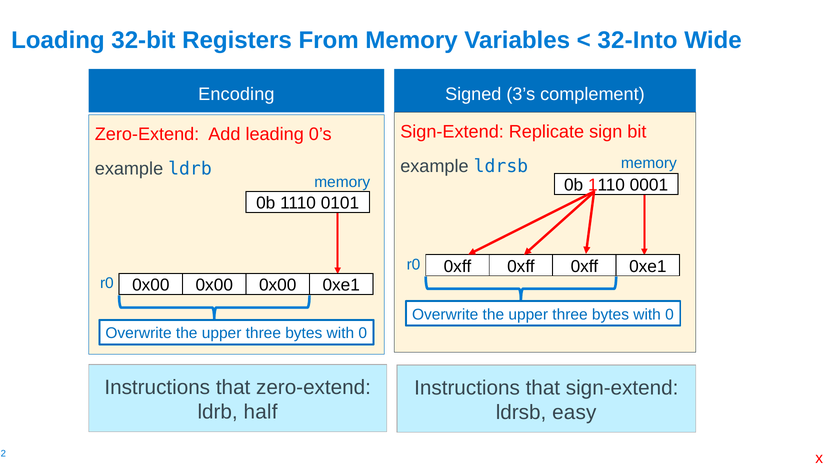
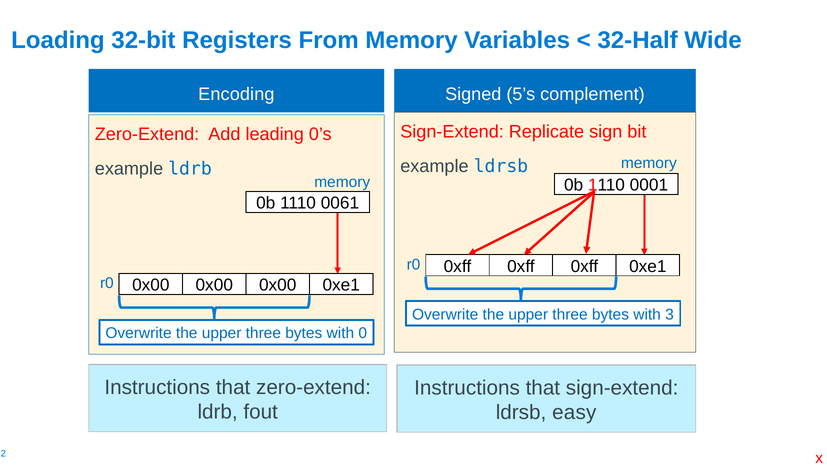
32-Into: 32-Into -> 32-Half
3’s: 3’s -> 5’s
0101: 0101 -> 0061
0 at (669, 315): 0 -> 3
half: half -> fout
